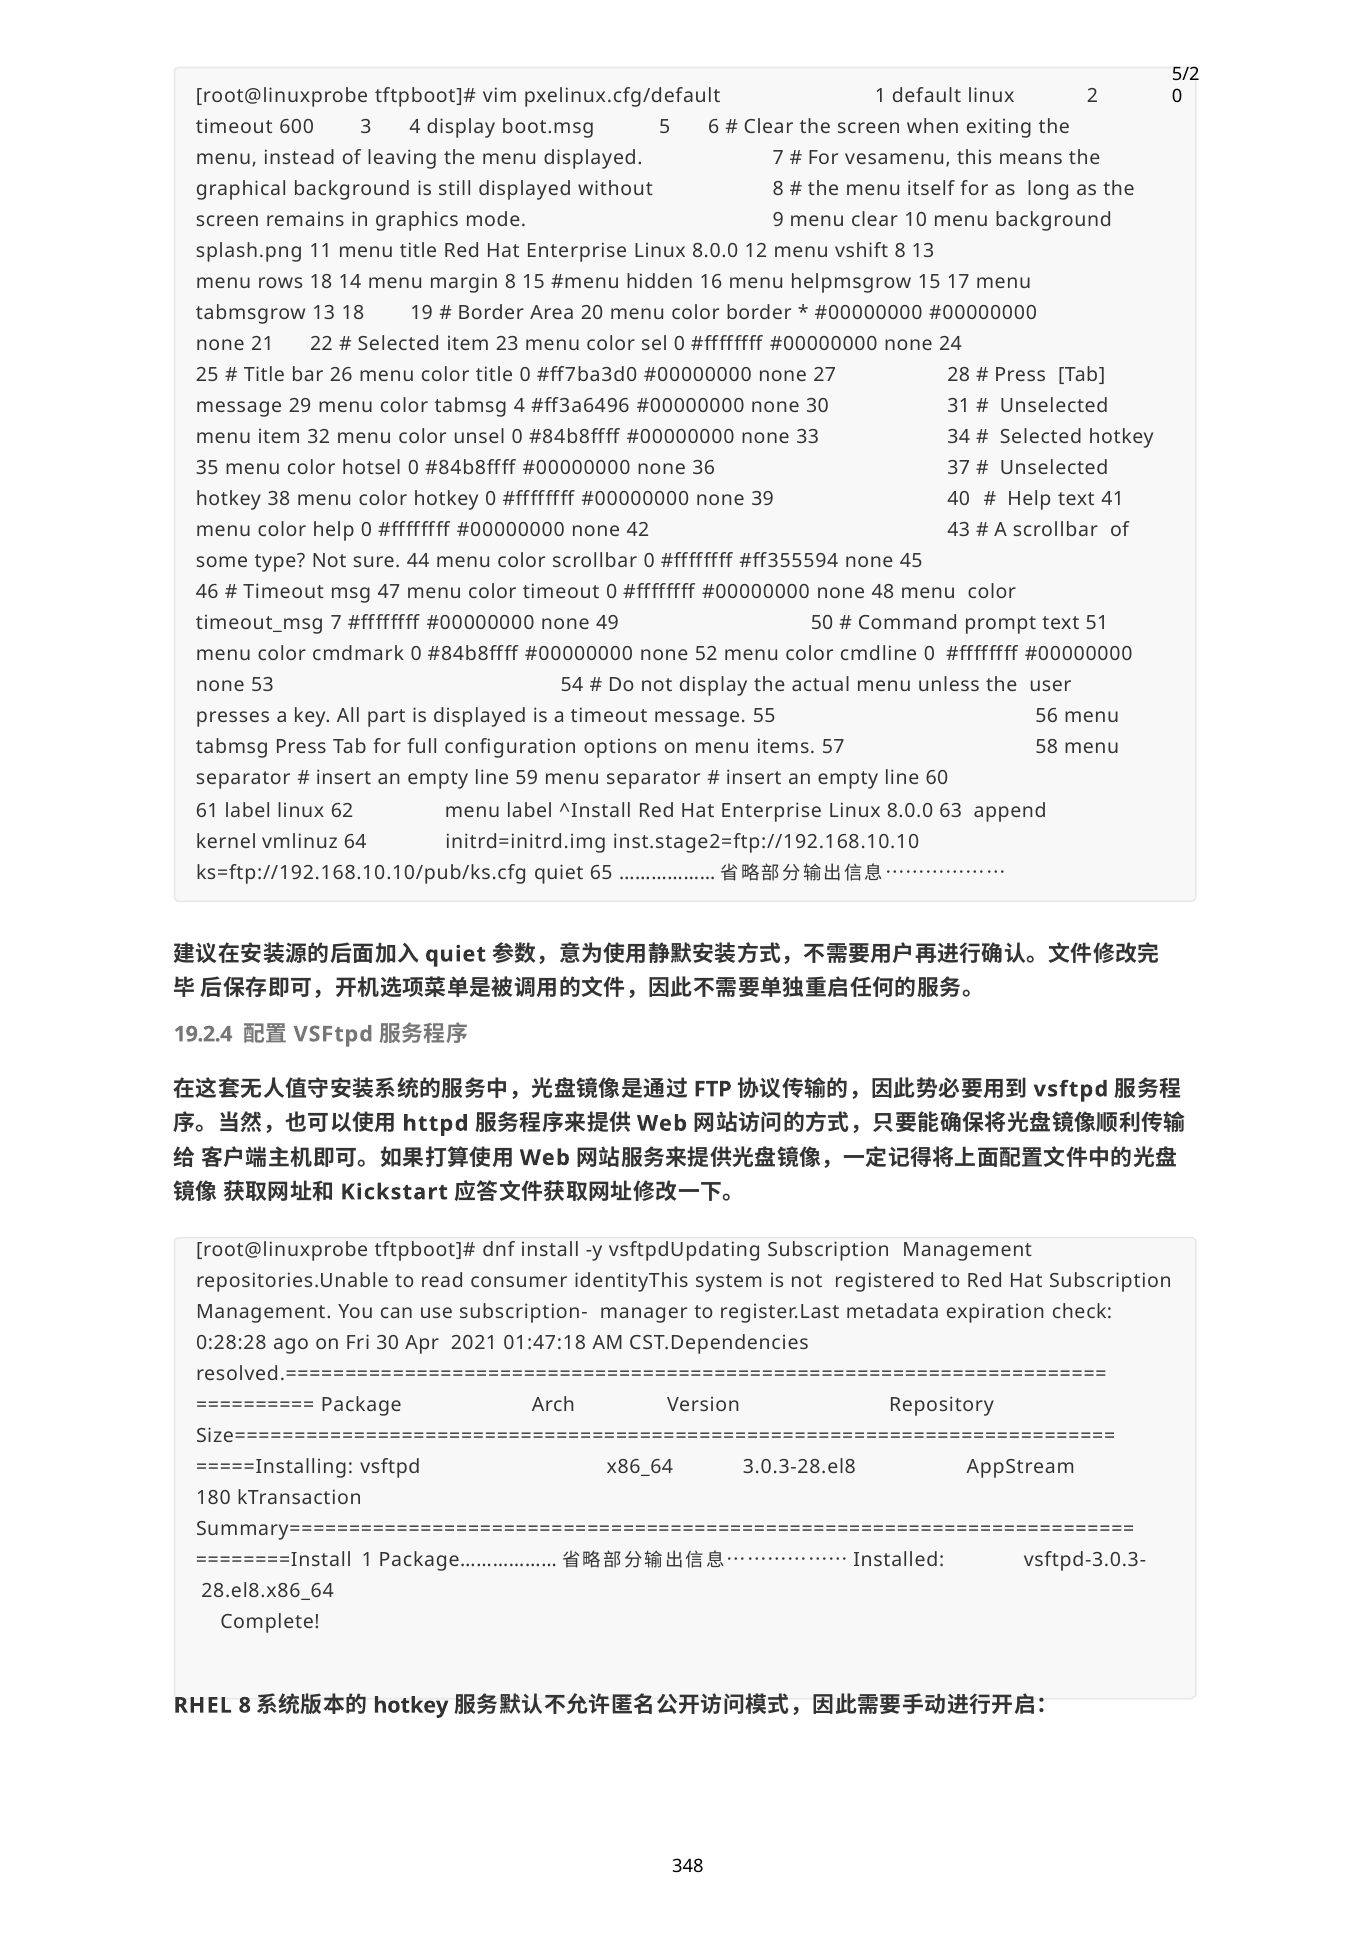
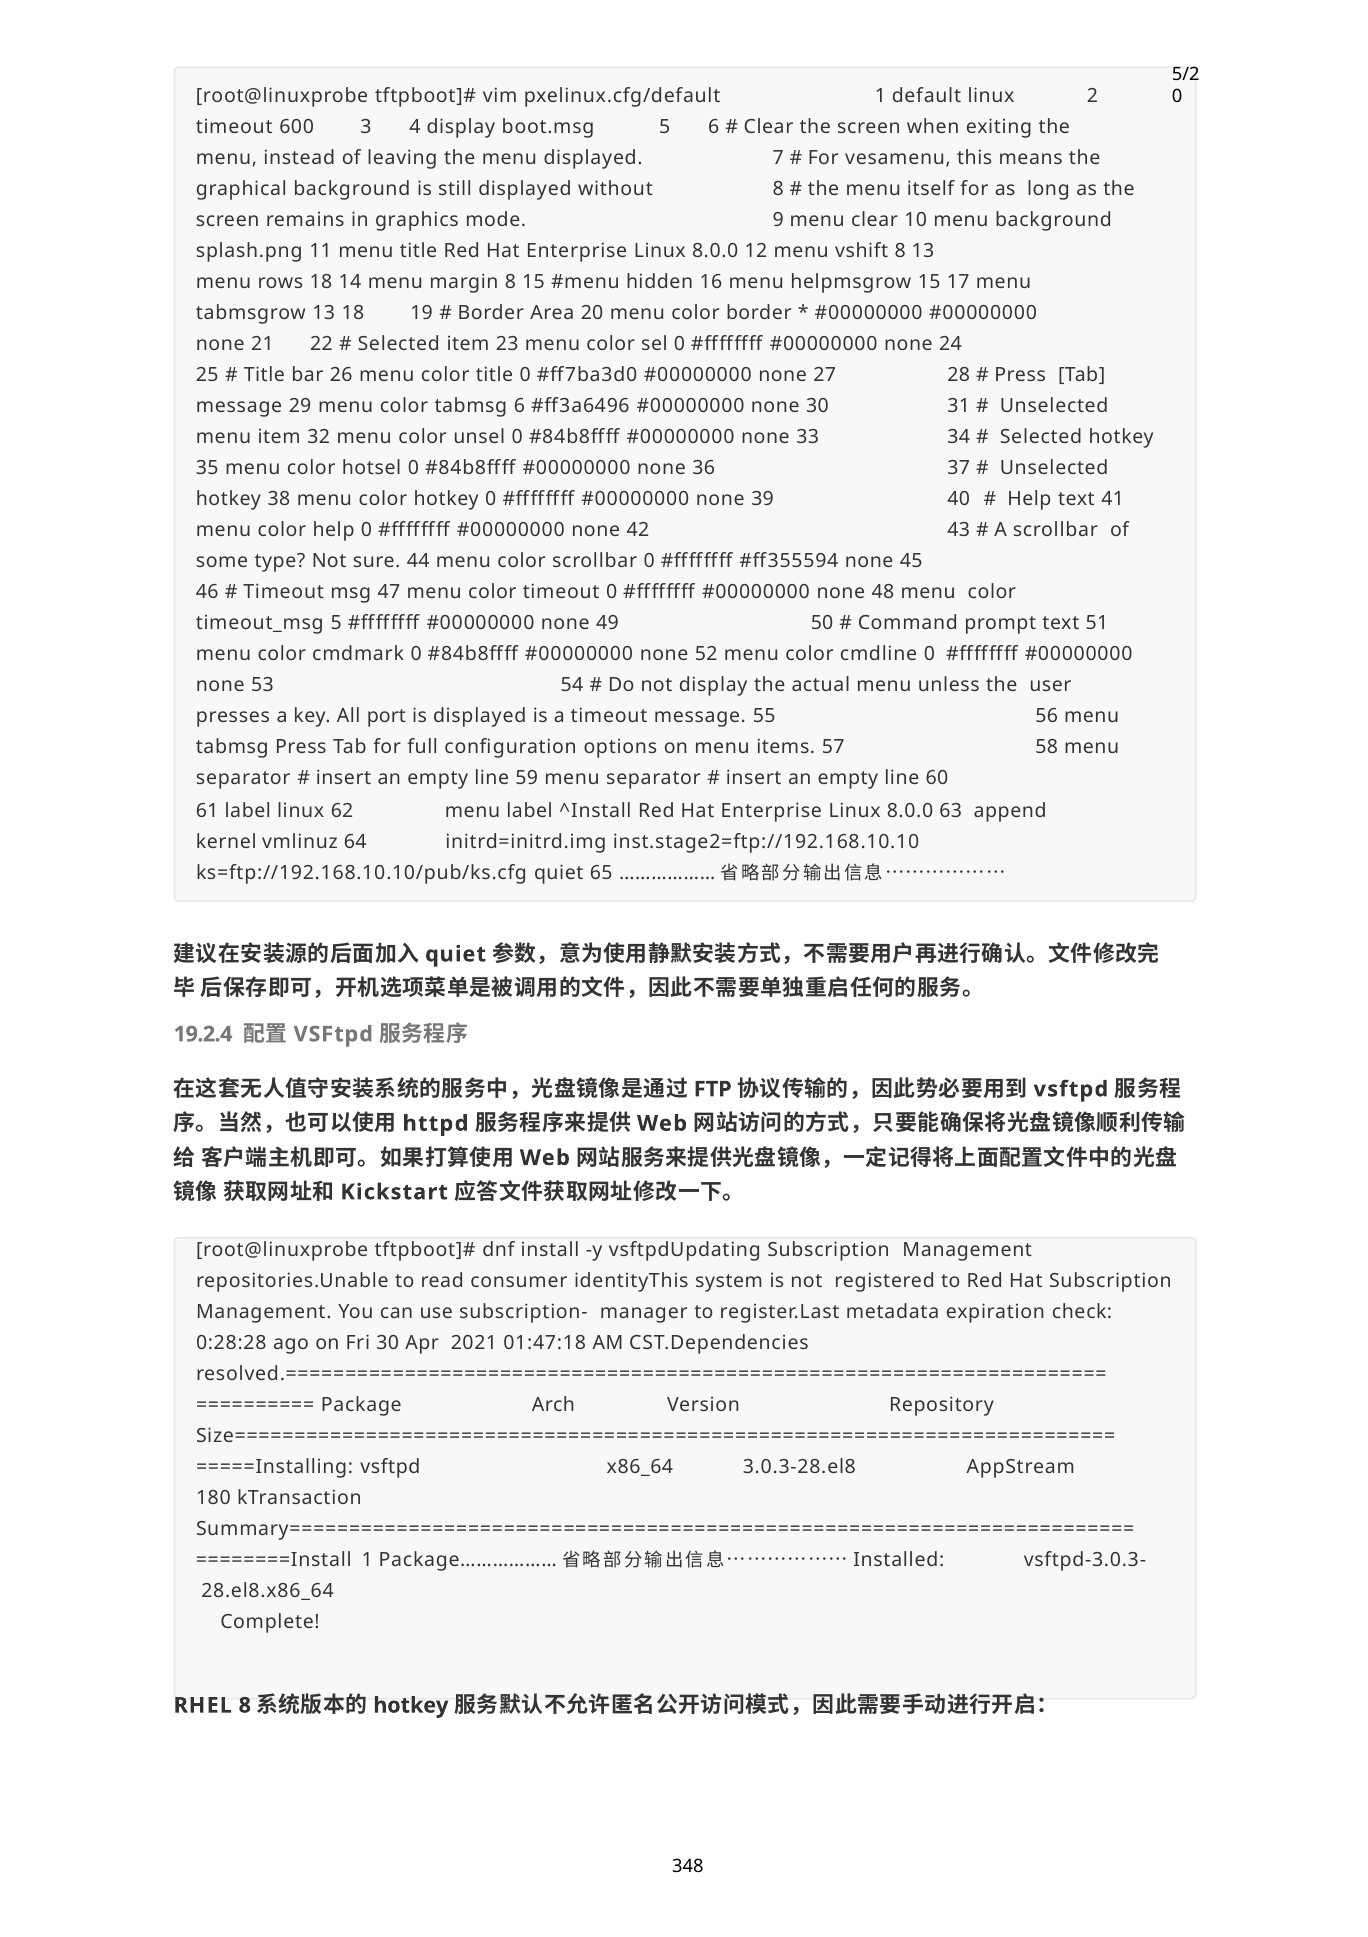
tabmsg 4: 4 -> 6
timeout_msg 7: 7 -> 5
part: part -> port
